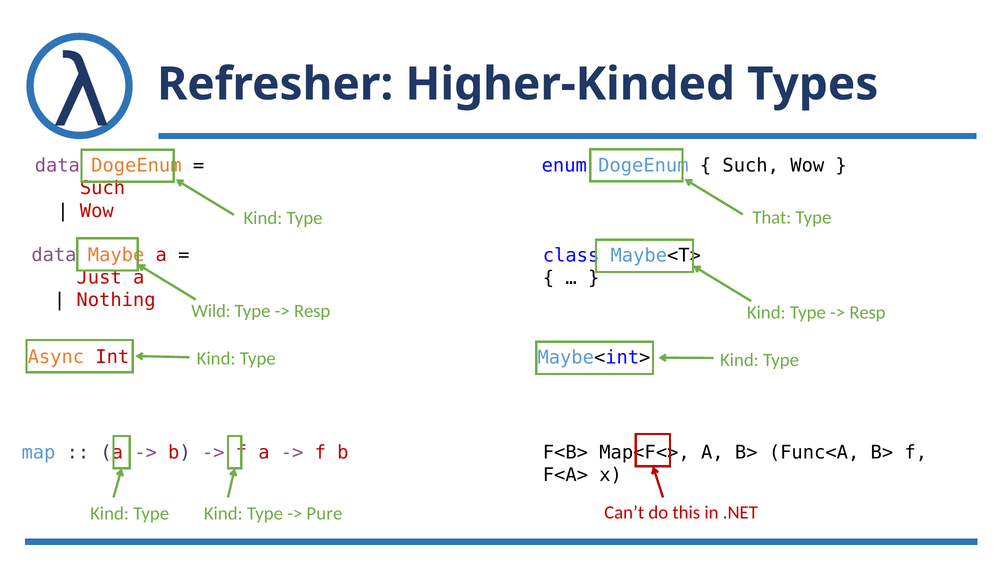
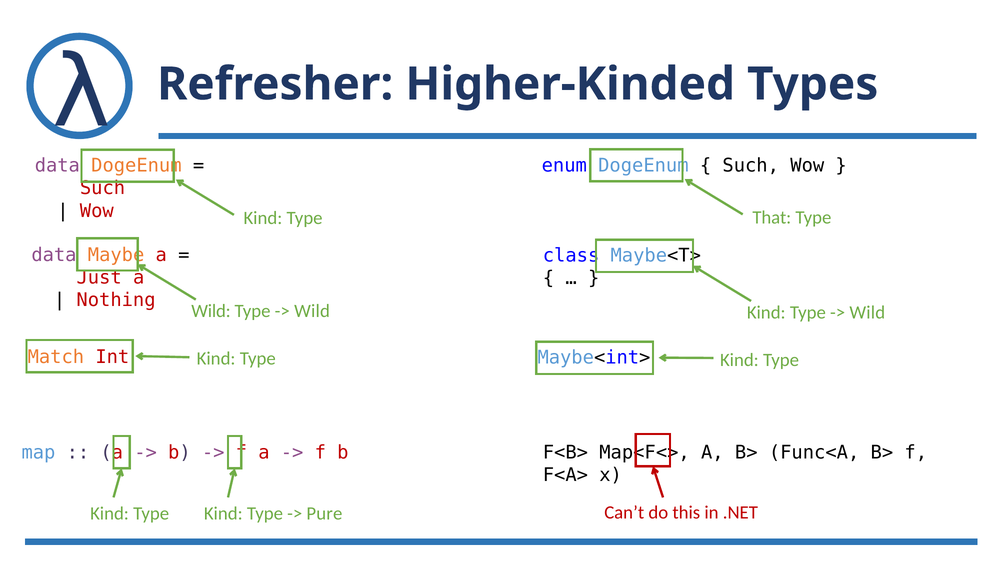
Resp at (312, 311): Resp -> Wild
Resp at (867, 312): Resp -> Wild
Async: Async -> Match
